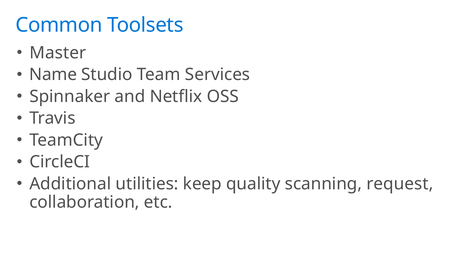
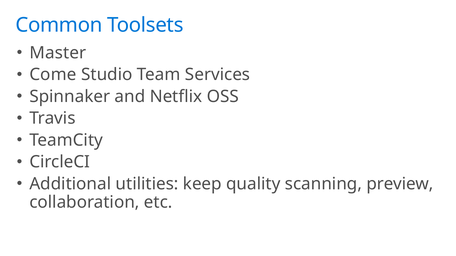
Name: Name -> Come
request: request -> preview
